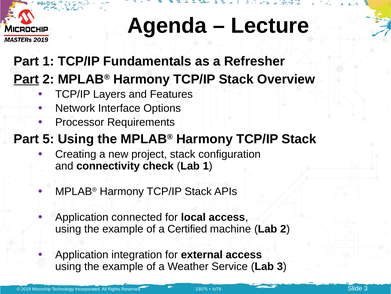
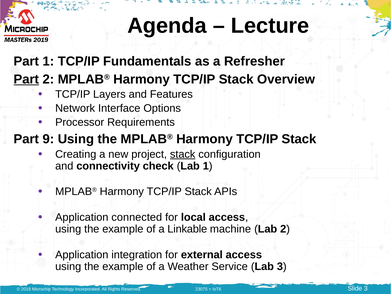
5: 5 -> 9
stack at (183, 154) underline: none -> present
Certified: Certified -> Linkable
